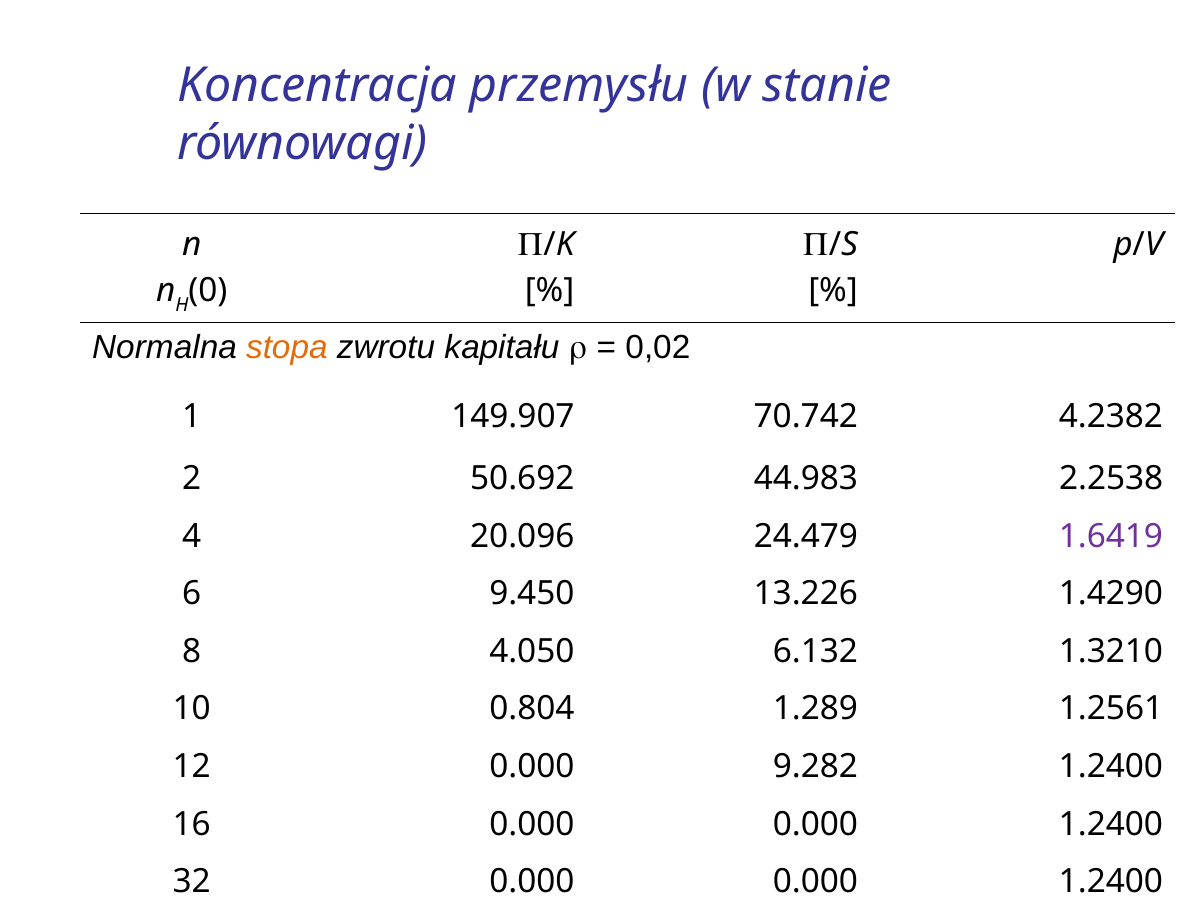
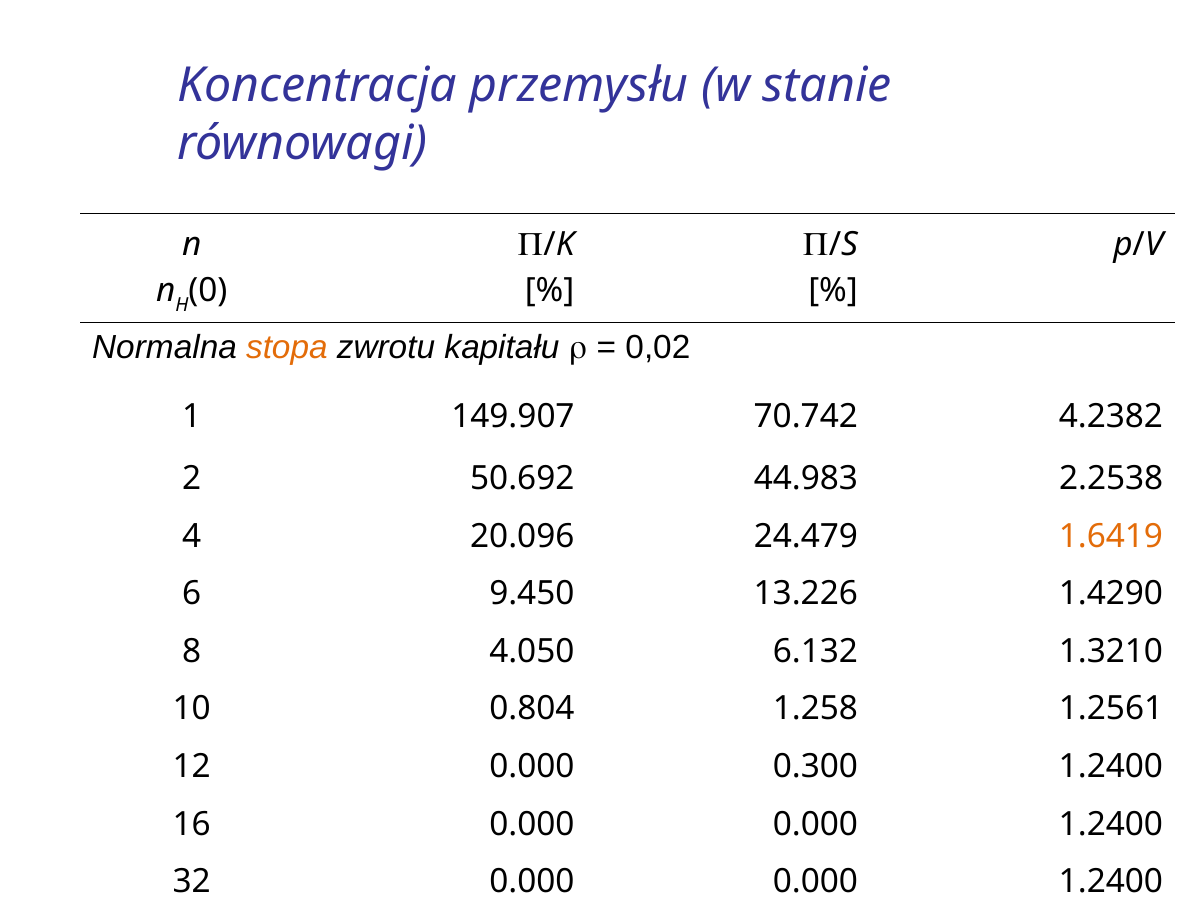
1.6419 colour: purple -> orange
1.289: 1.289 -> 1.258
9.282: 9.282 -> 0.300
